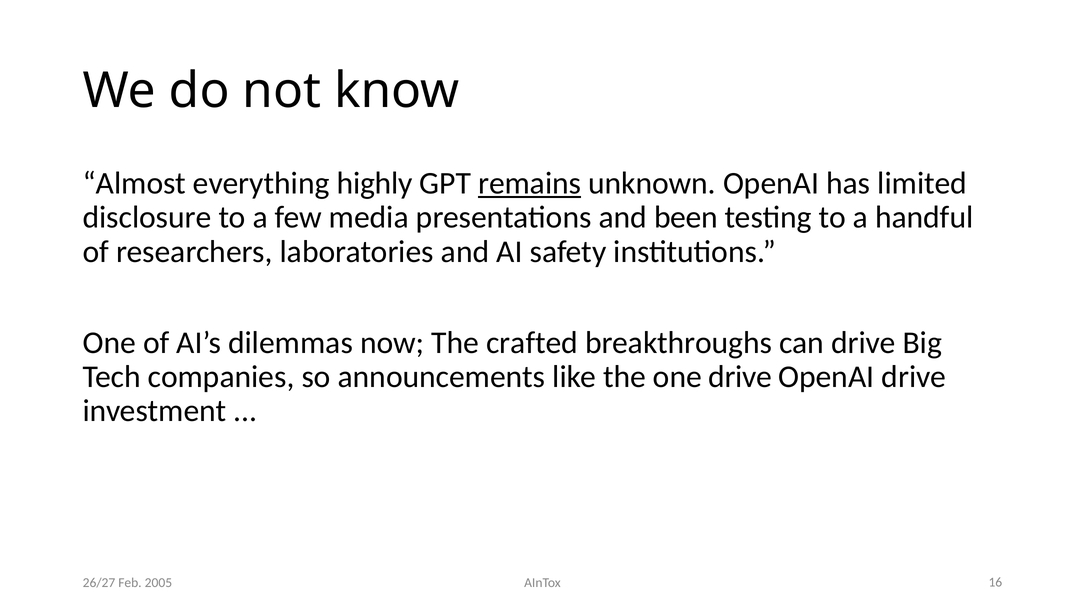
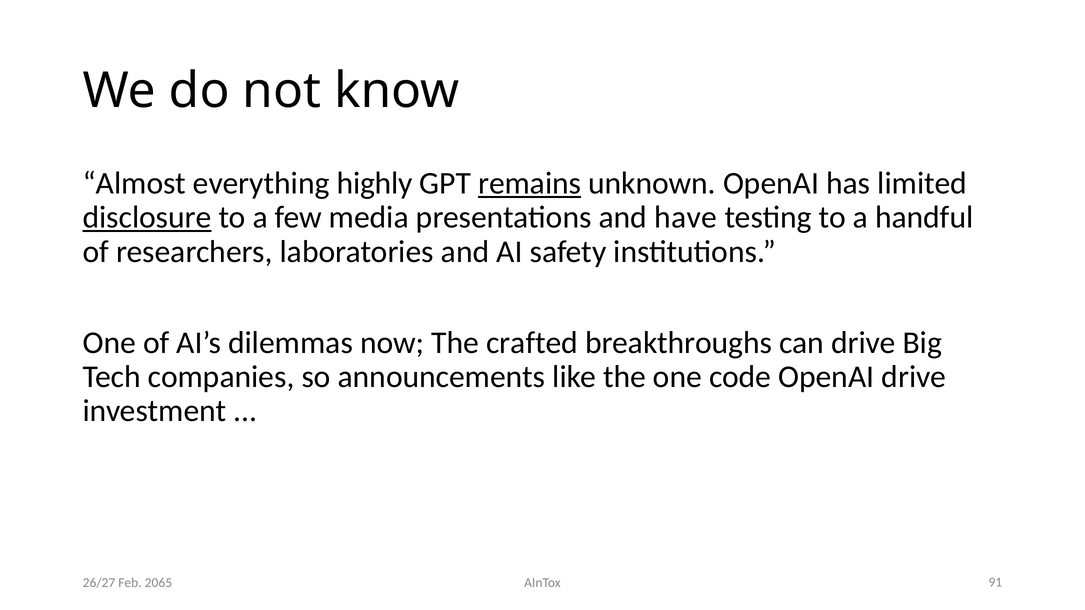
disclosure underline: none -> present
been: been -> have
one drive: drive -> code
2005: 2005 -> 2065
16: 16 -> 91
